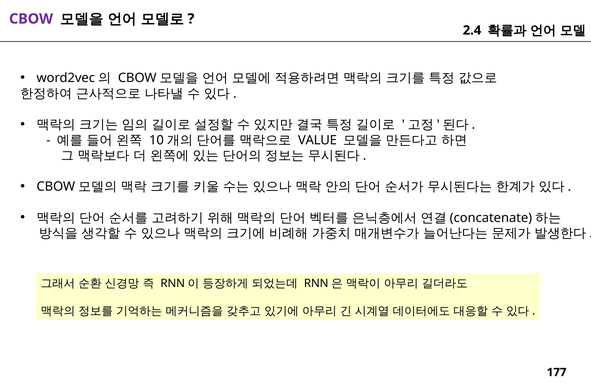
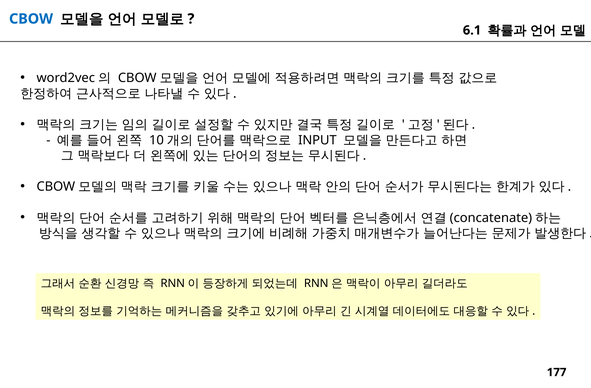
CBOW colour: purple -> blue
2.4: 2.4 -> 6.1
VALUE: VALUE -> INPUT
